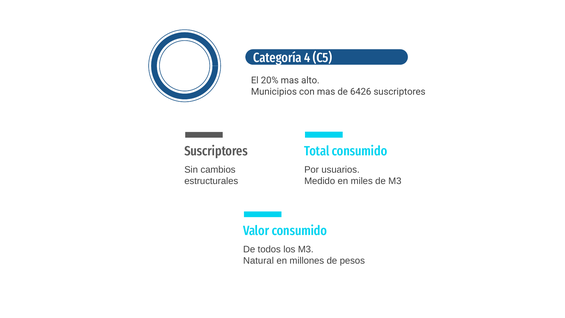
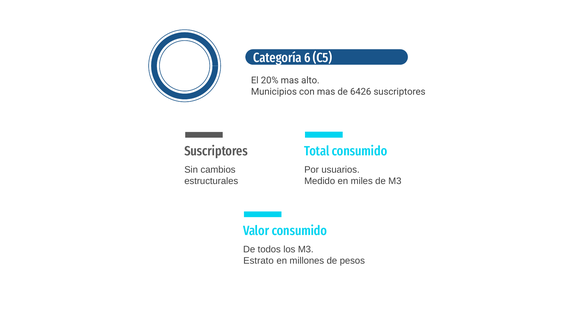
4: 4 -> 6
Natural: Natural -> Estrato
